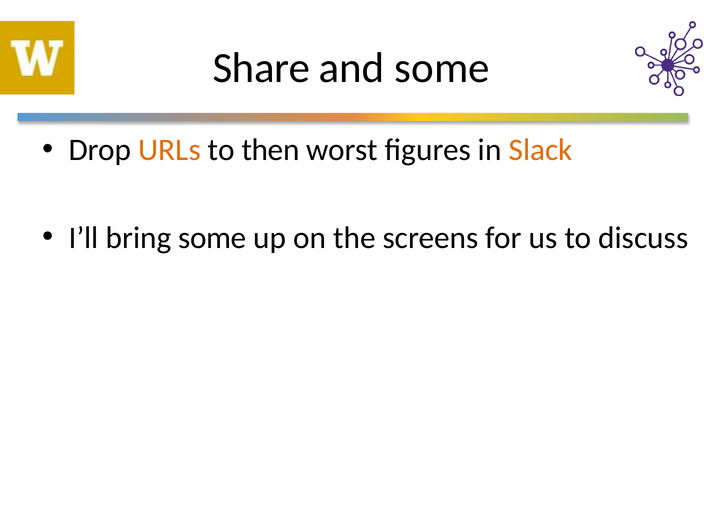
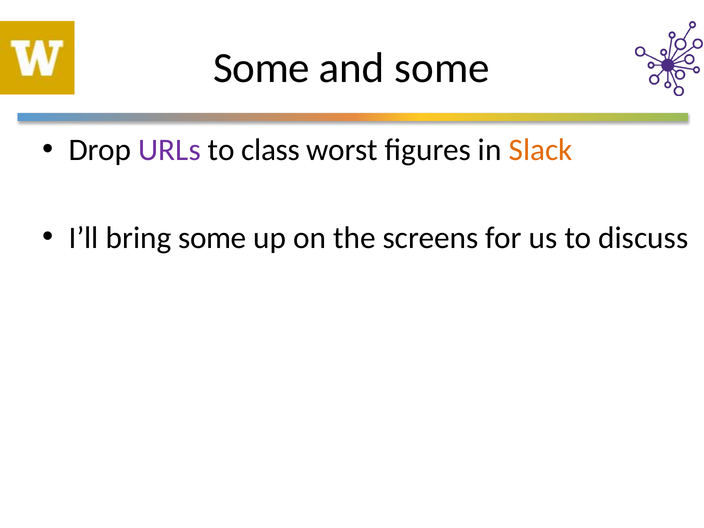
Share at (261, 68): Share -> Some
URLs colour: orange -> purple
then: then -> class
